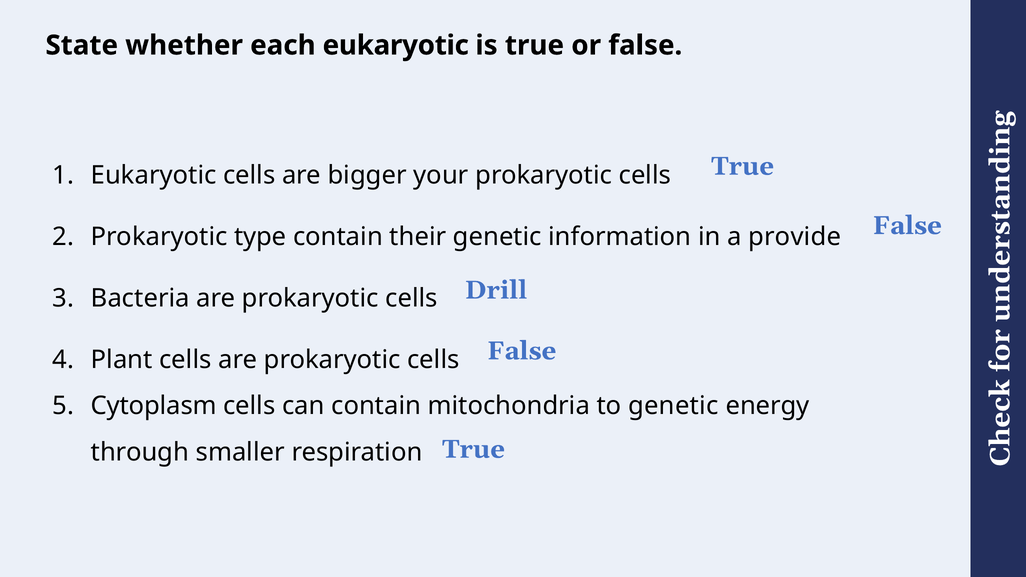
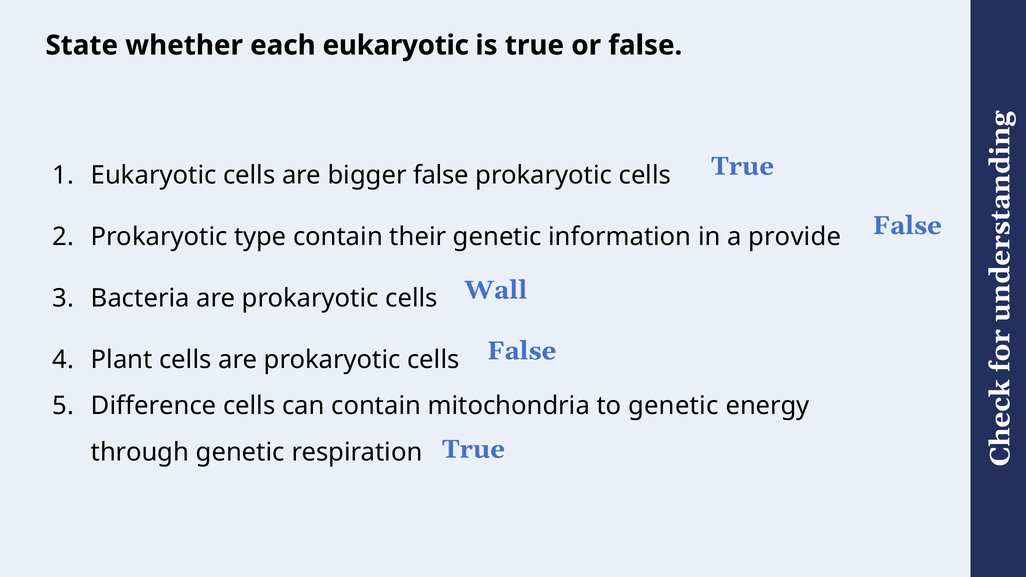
bigger your: your -> false
Drill: Drill -> Wall
Cytoplasm: Cytoplasm -> Difference
through smaller: smaller -> genetic
